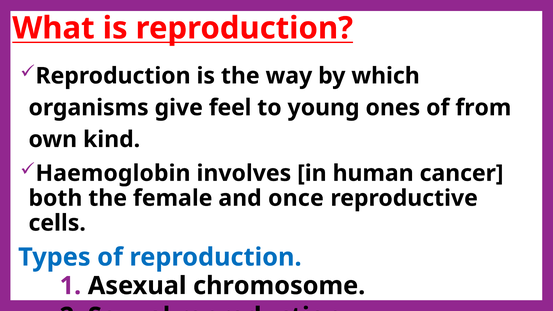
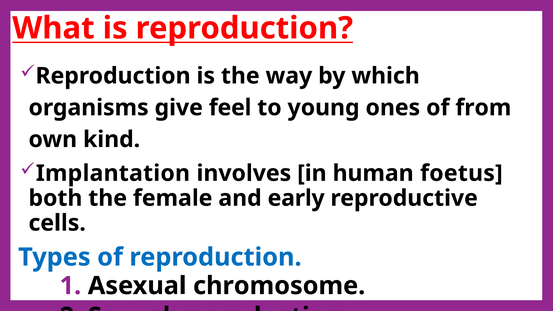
Haemoglobin: Haemoglobin -> Implantation
cancer: cancer -> foetus
once: once -> early
